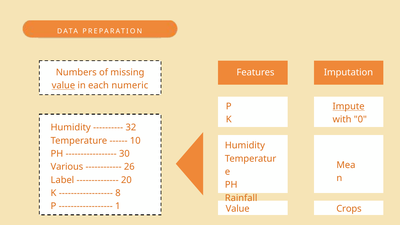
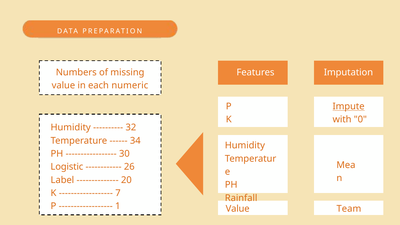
value at (63, 85) underline: present -> none
10: 10 -> 34
Various: Various -> Logistic
8: 8 -> 7
Crops: Crops -> Team
